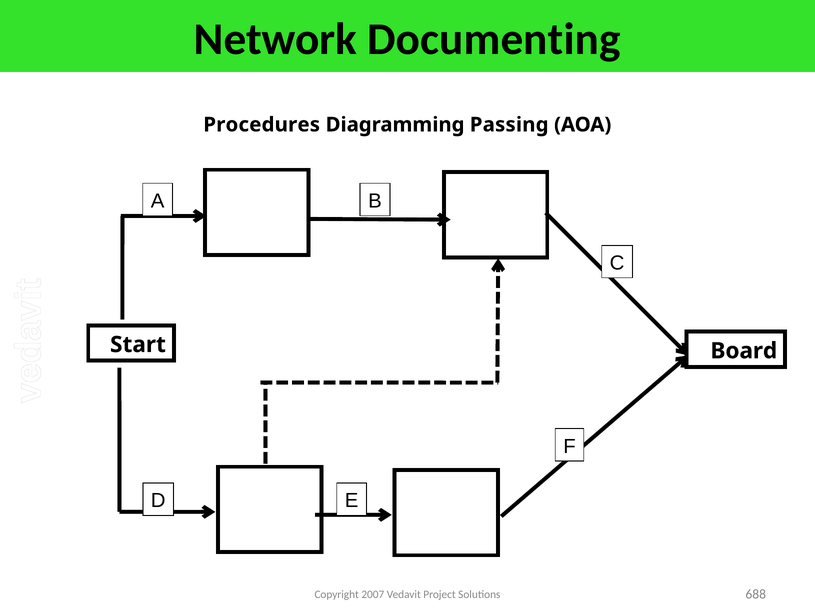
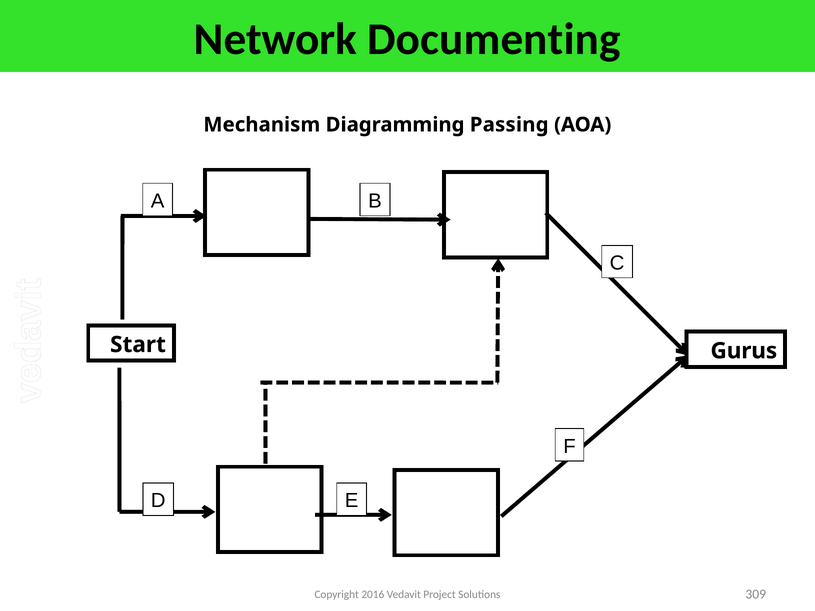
Procedures: Procedures -> Mechanism
Board: Board -> Gurus
2007: 2007 -> 2016
688: 688 -> 309
